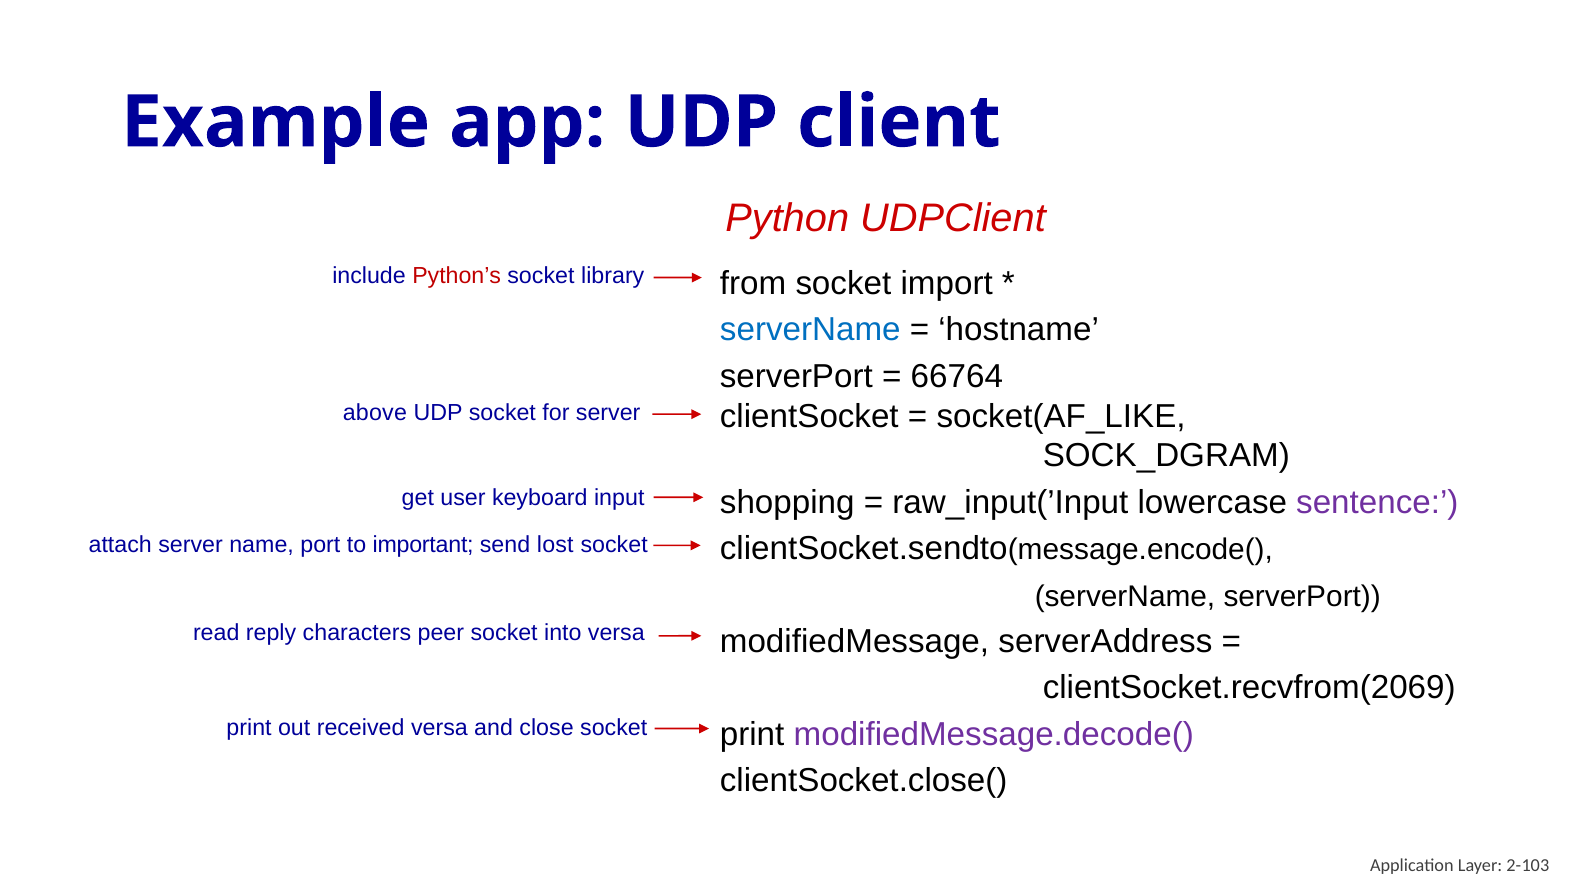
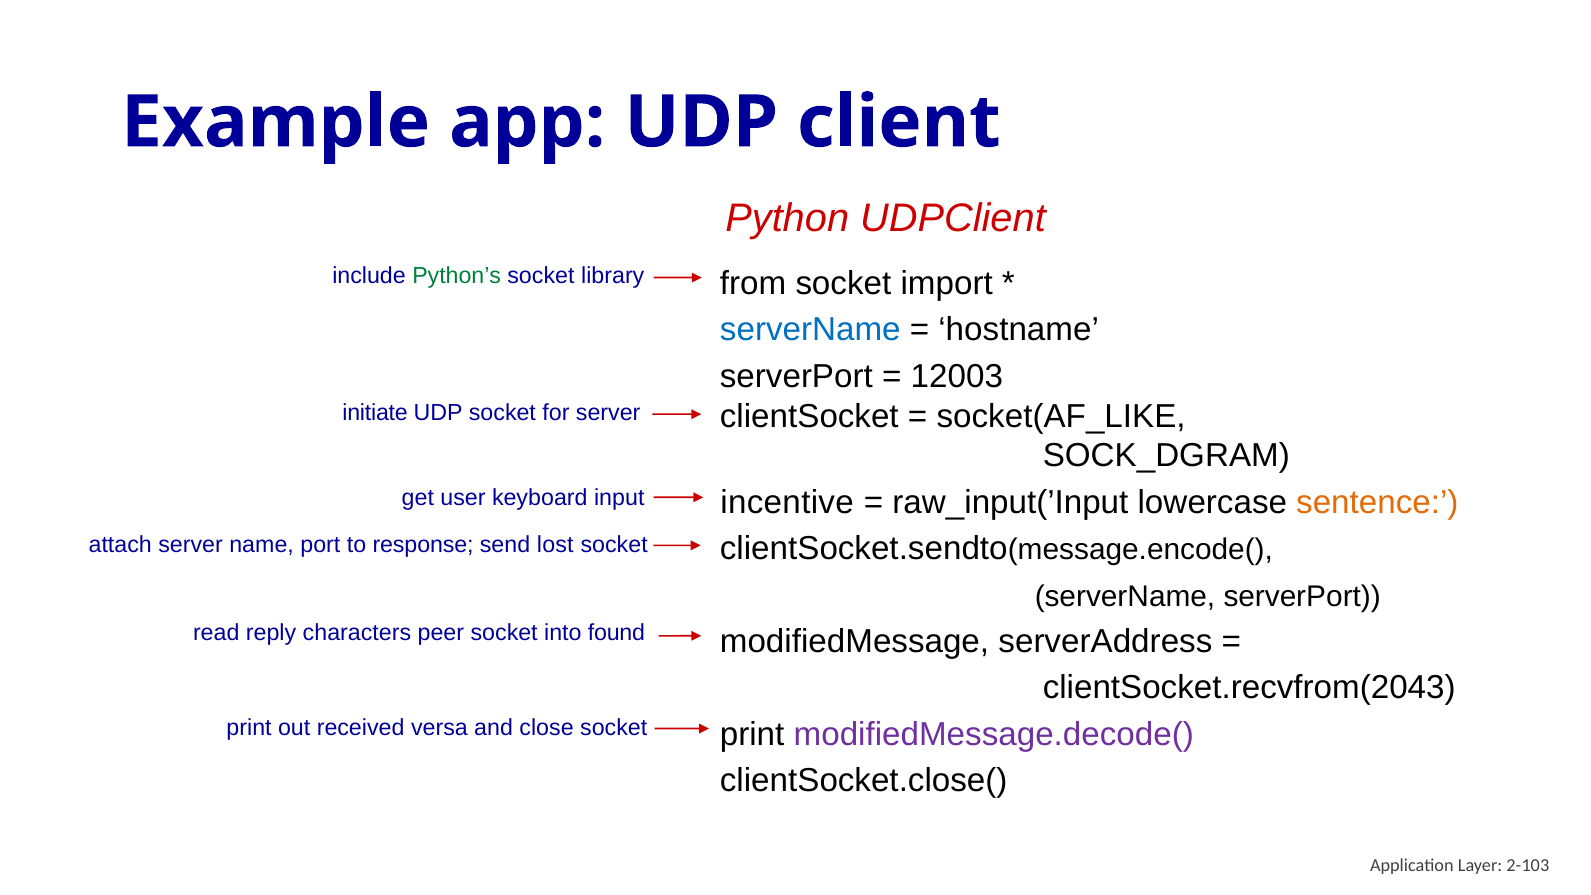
Python’s colour: red -> green
66764: 66764 -> 12003
above: above -> initiate
shopping: shopping -> incentive
sentence colour: purple -> orange
important: important -> response
into versa: versa -> found
clientSocket.recvfrom(2069: clientSocket.recvfrom(2069 -> clientSocket.recvfrom(2043
